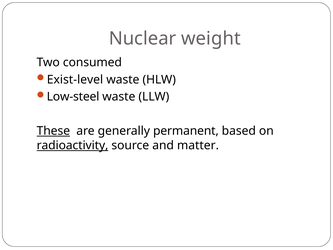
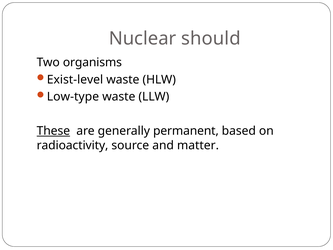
weight: weight -> should
consumed: consumed -> organisms
Low-steel: Low-steel -> Low-type
radioactivity underline: present -> none
